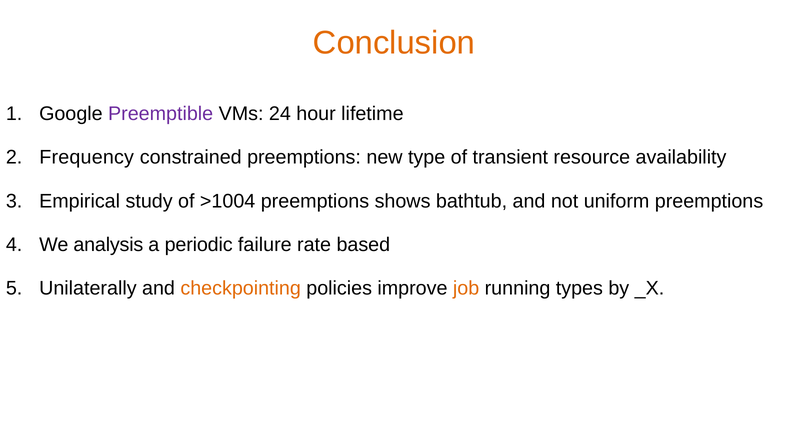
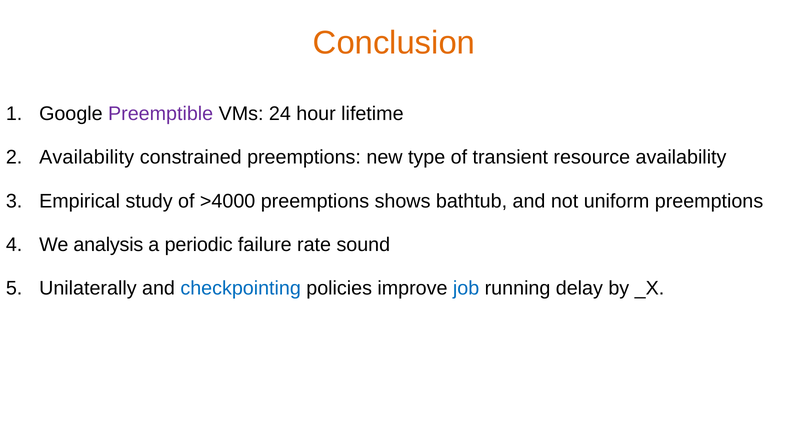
Frequency at (87, 157): Frequency -> Availability
>1004: >1004 -> >4000
based: based -> sound
checkpointing colour: orange -> blue
job colour: orange -> blue
types: types -> delay
